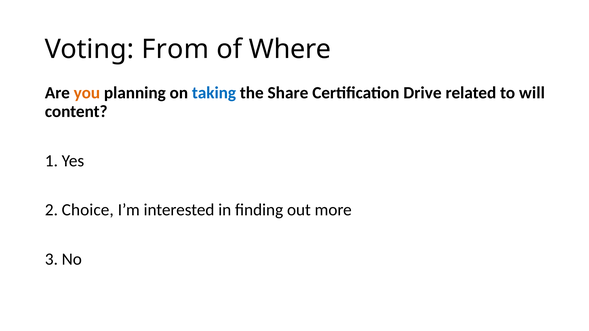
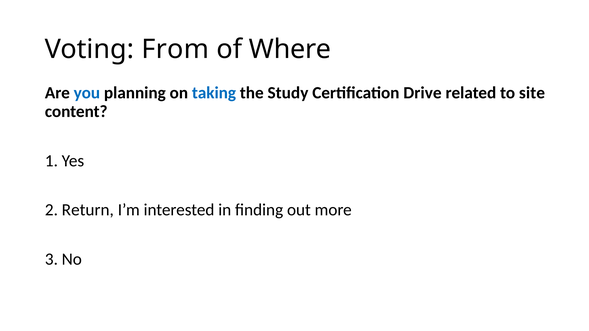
you colour: orange -> blue
Share: Share -> Study
will: will -> site
Choice: Choice -> Return
